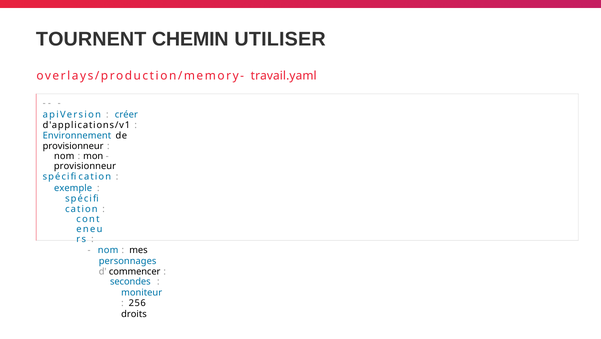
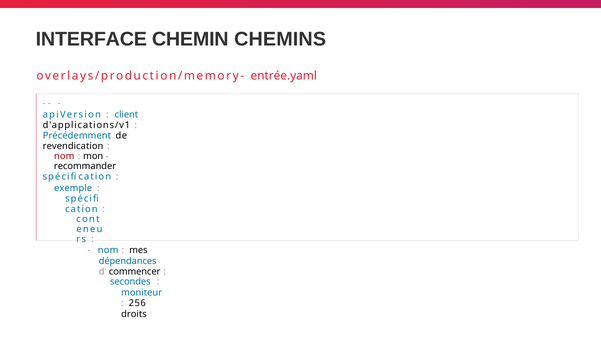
TOURNENT: TOURNENT -> INTERFACE
UTILISER: UTILISER -> CHEMINS
travail.yaml: travail.yaml -> entrée.yaml
créer: créer -> client
Environnement: Environnement -> Précédemment
provisionneur at (73, 146): provisionneur -> revendication
nom at (64, 156) colour: black -> red
provisionneur at (85, 166): provisionneur -> recommander
personnages: personnages -> dépendances
